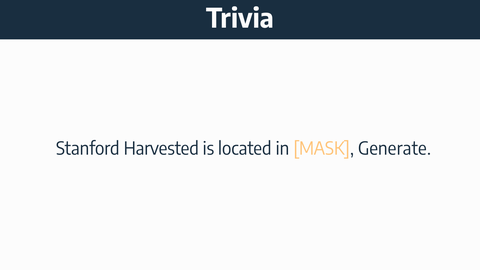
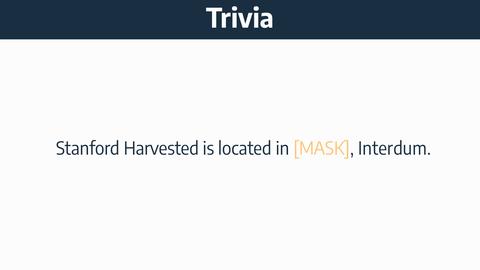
Generate: Generate -> Interdum
